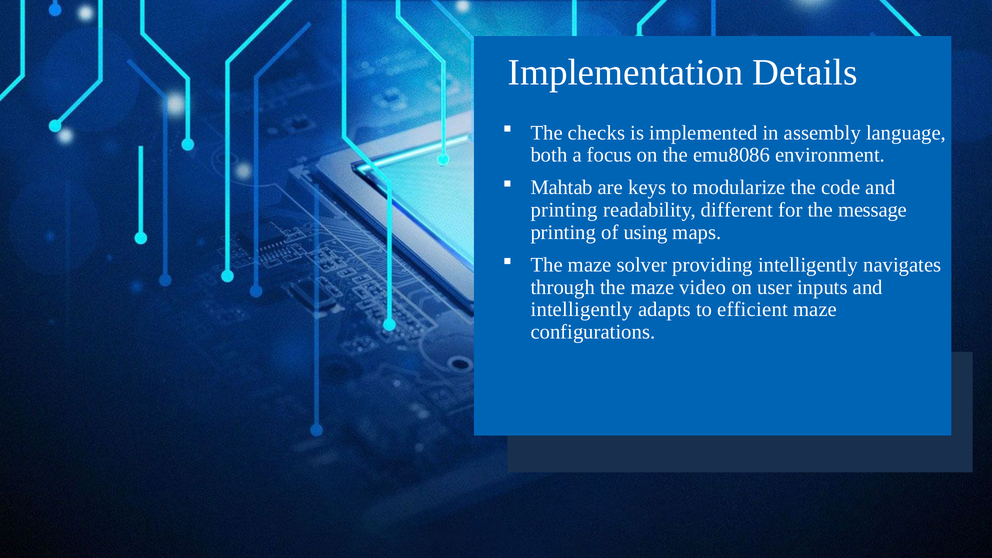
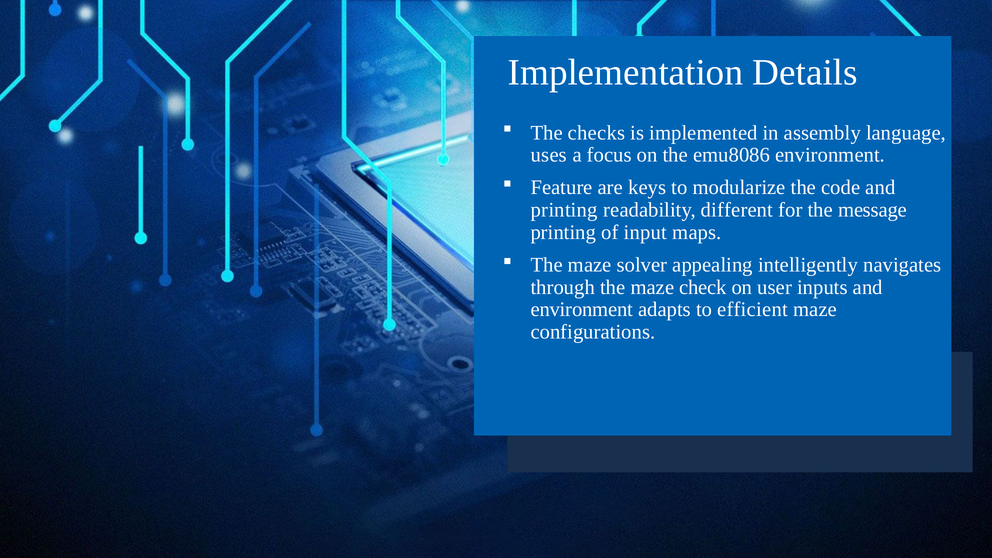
both: both -> uses
Mahtab: Mahtab -> Feature
using: using -> input
providing: providing -> appealing
video: video -> check
intelligently at (582, 310): intelligently -> environment
